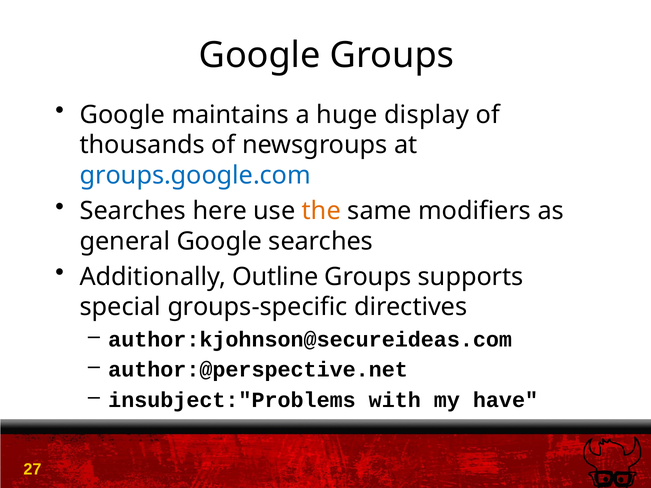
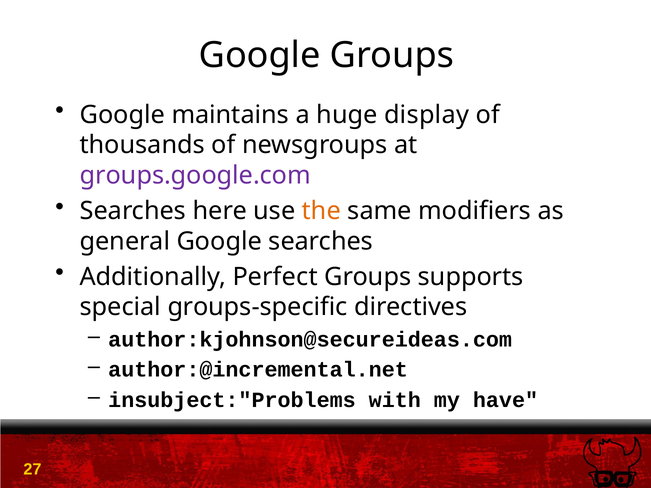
groups.google.com colour: blue -> purple
Outline: Outline -> Perfect
author:@perspective.net: author:@perspective.net -> author:@incremental.net
